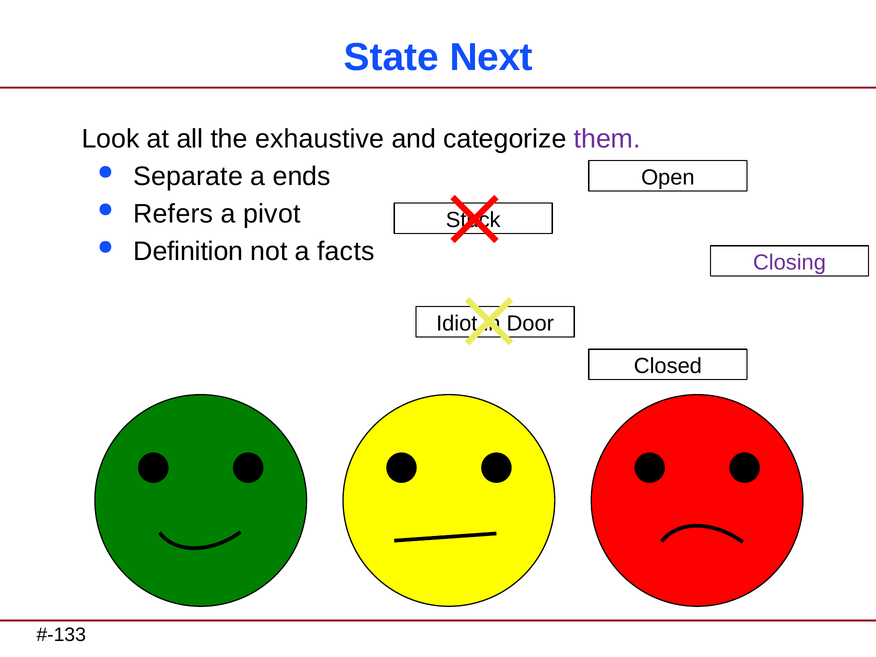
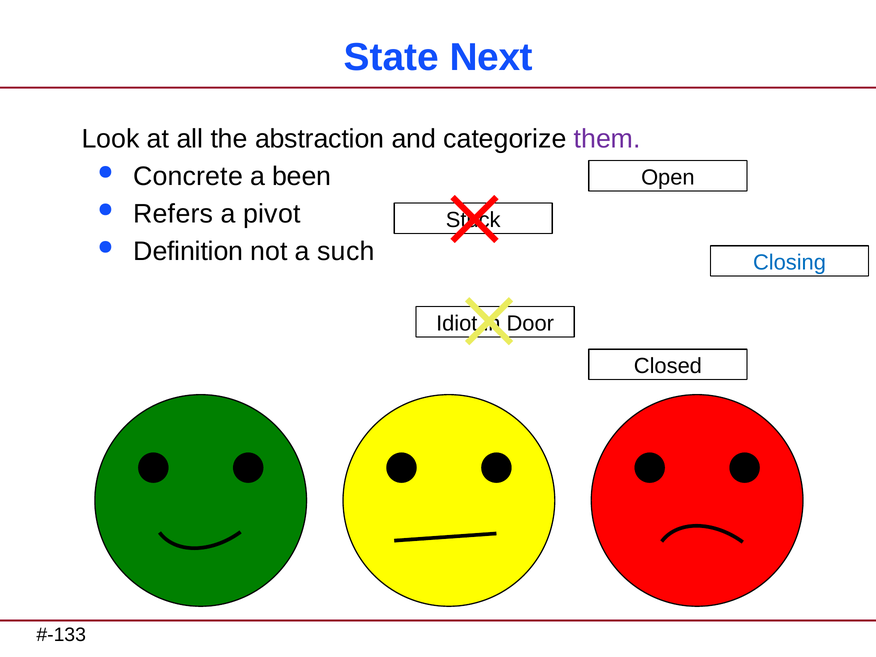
exhaustive: exhaustive -> abstraction
Separate: Separate -> Concrete
ends: ends -> been
facts: facts -> such
Closing colour: purple -> blue
